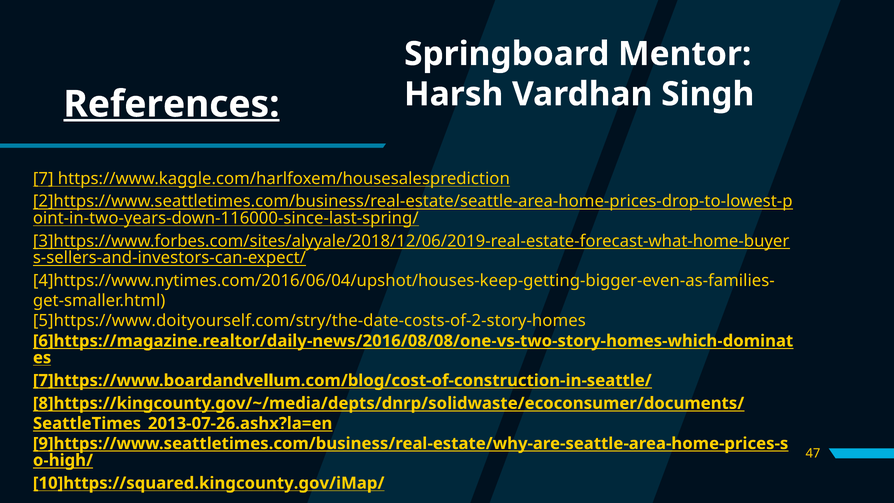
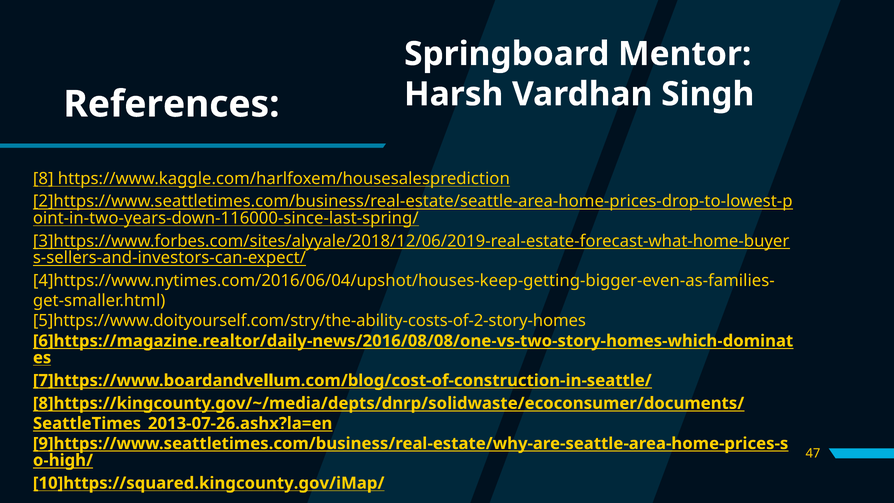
References underline: present -> none
7: 7 -> 8
5]https://www.doityourself.com/stry/the-date-costs-of-2-story-homes: 5]https://www.doityourself.com/stry/the-date-costs-of-2-story-homes -> 5]https://www.doityourself.com/stry/the-ability-costs-of-2-story-homes
